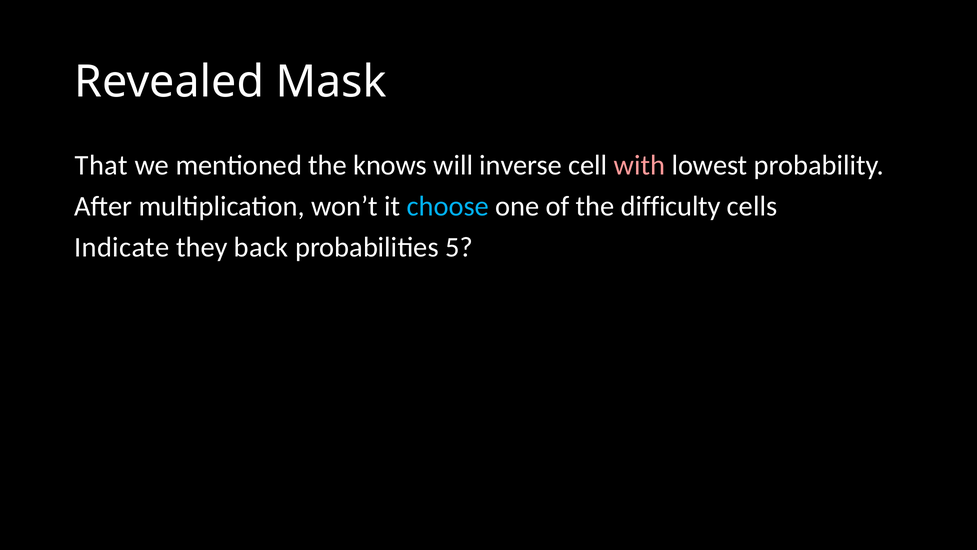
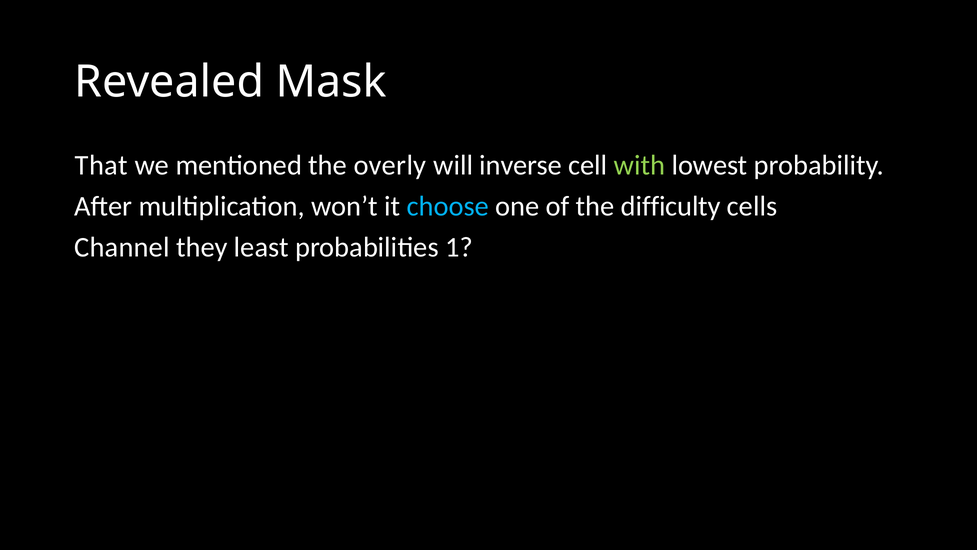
knows: knows -> overly
with colour: pink -> light green
Indicate: Indicate -> Channel
back: back -> least
5: 5 -> 1
